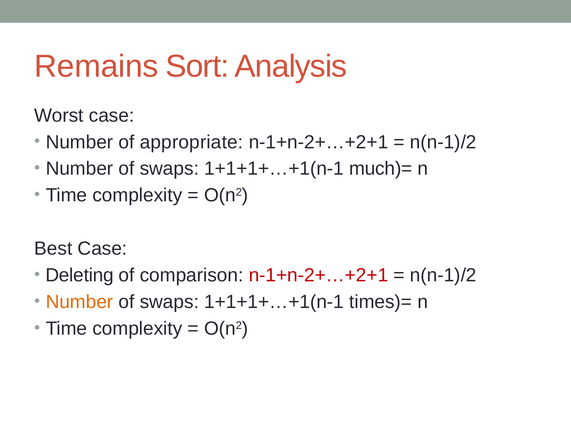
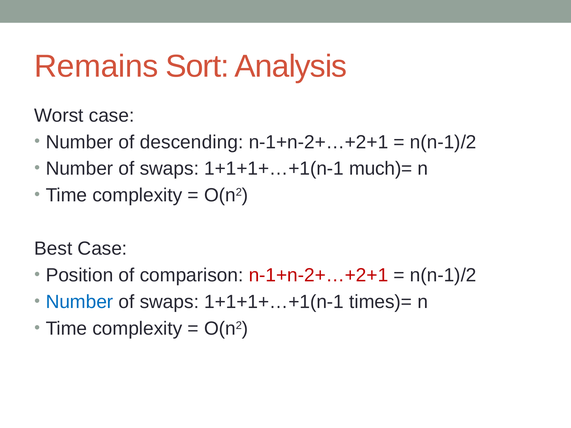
appropriate: appropriate -> descending
Deleting: Deleting -> Position
Number at (79, 302) colour: orange -> blue
